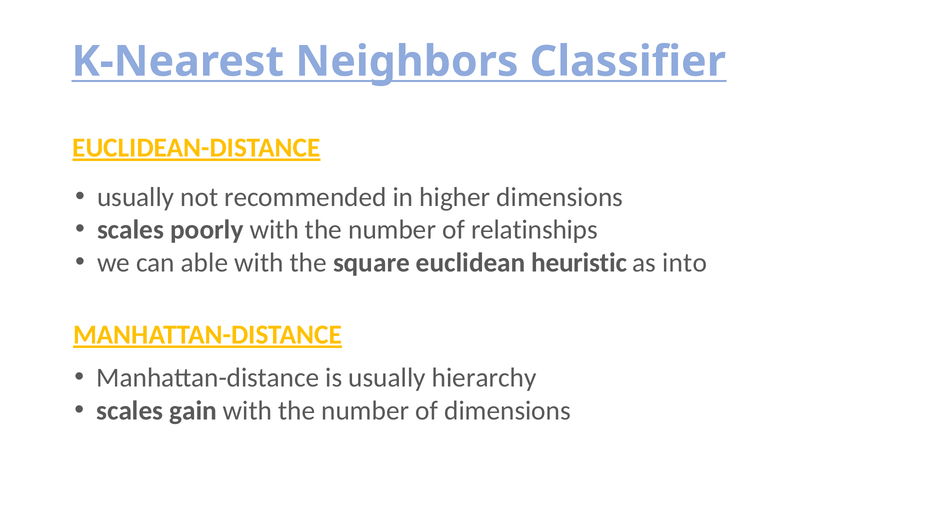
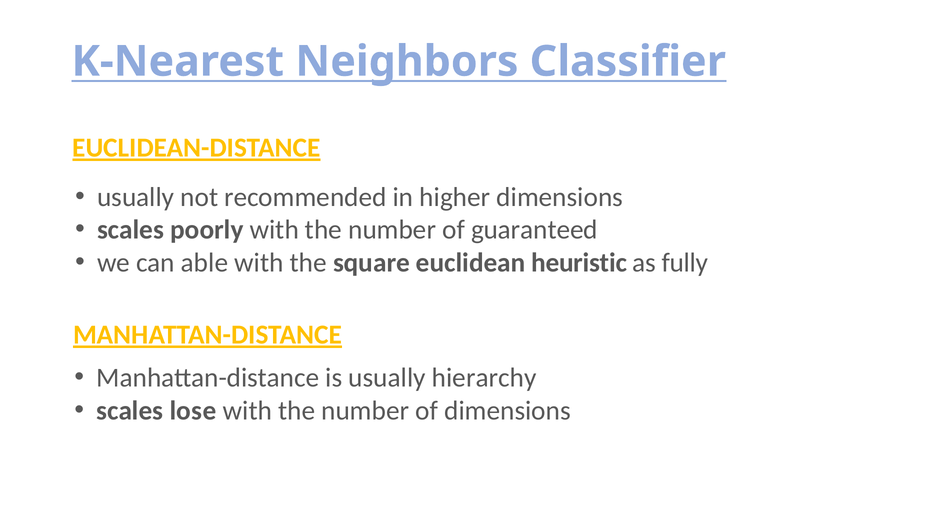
relatinships: relatinships -> guaranteed
into: into -> fully
gain: gain -> lose
